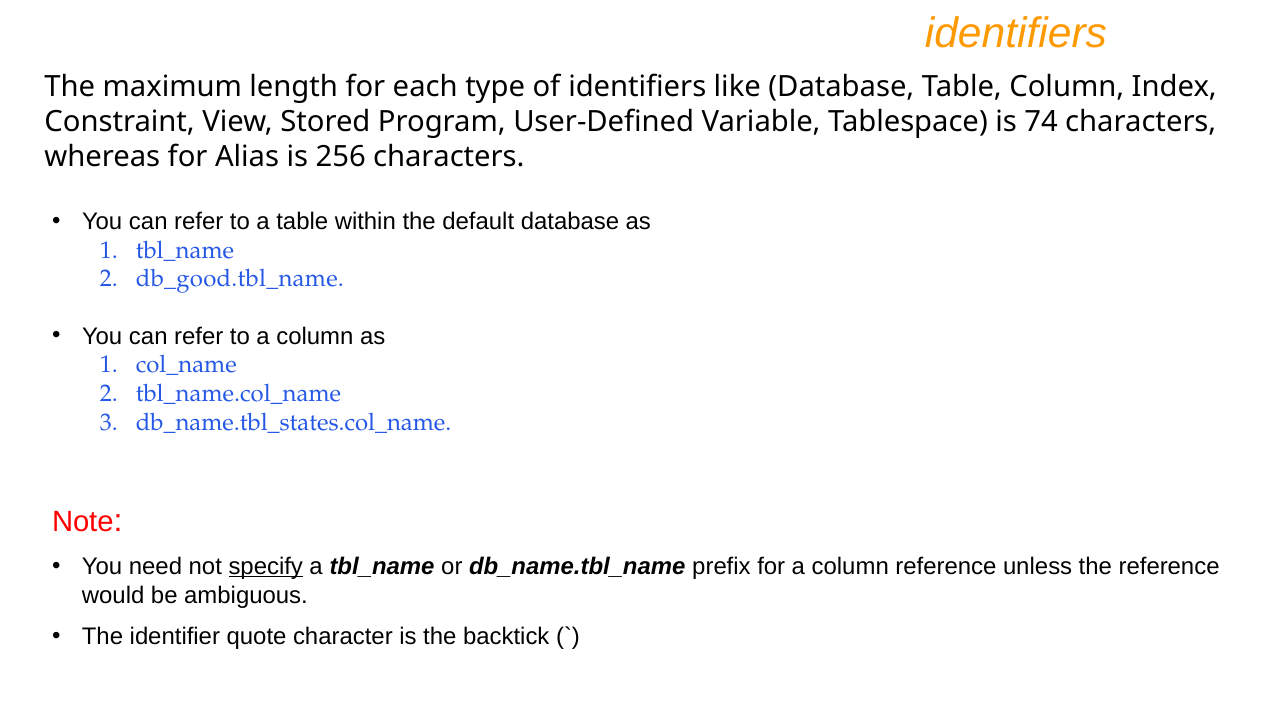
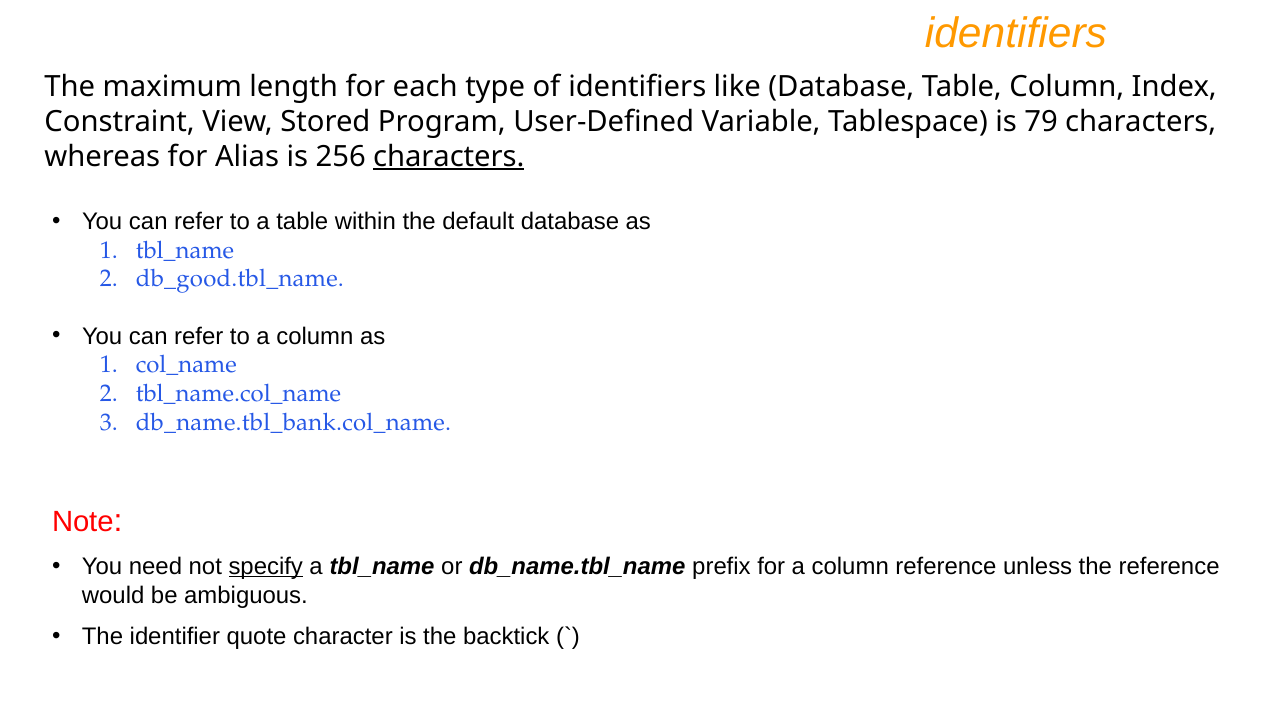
74: 74 -> 79
characters at (449, 157) underline: none -> present
db_name.tbl_states.col_name: db_name.tbl_states.col_name -> db_name.tbl_bank.col_name
